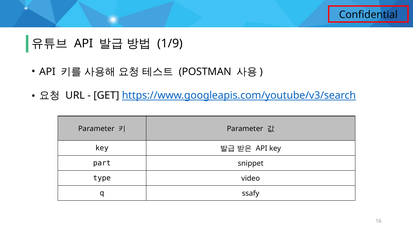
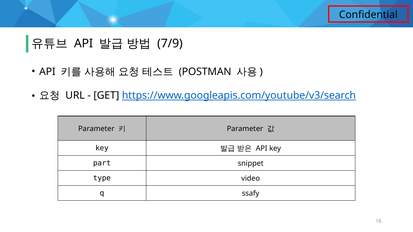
1/9: 1/9 -> 7/9
